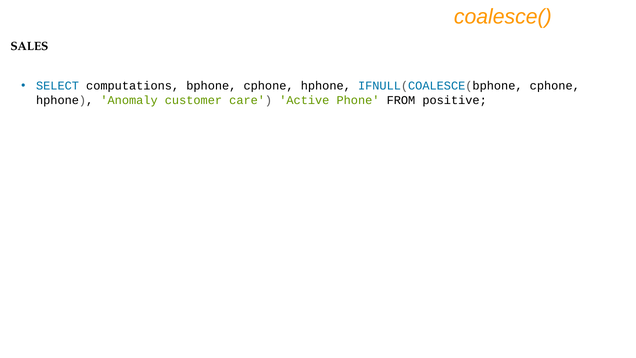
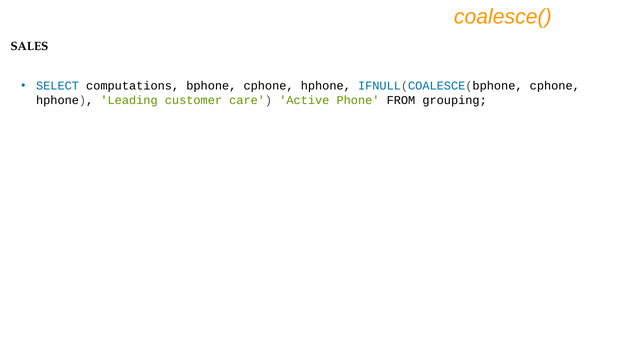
Anomaly: Anomaly -> Leading
positive: positive -> grouping
